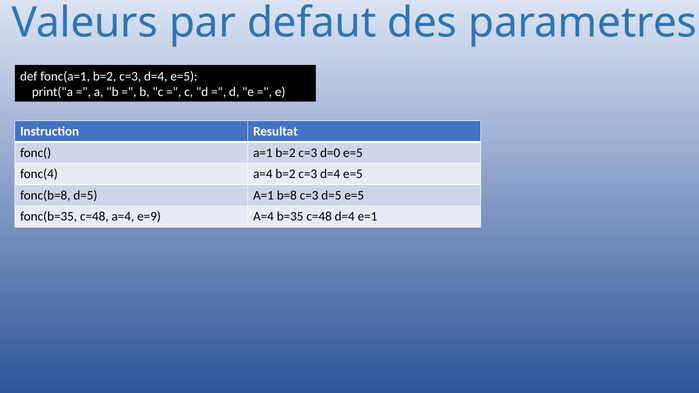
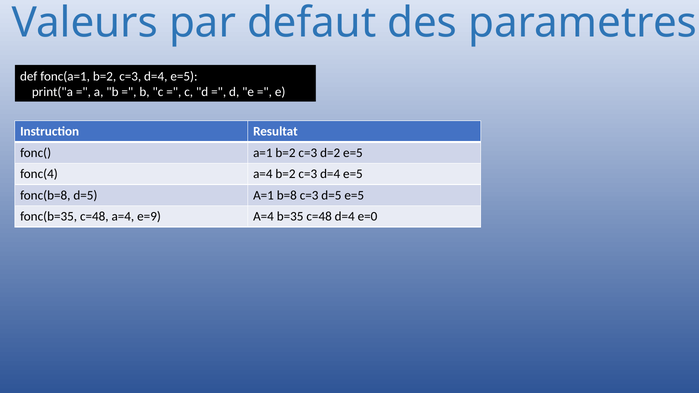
d=0: d=0 -> d=2
e=1: e=1 -> e=0
